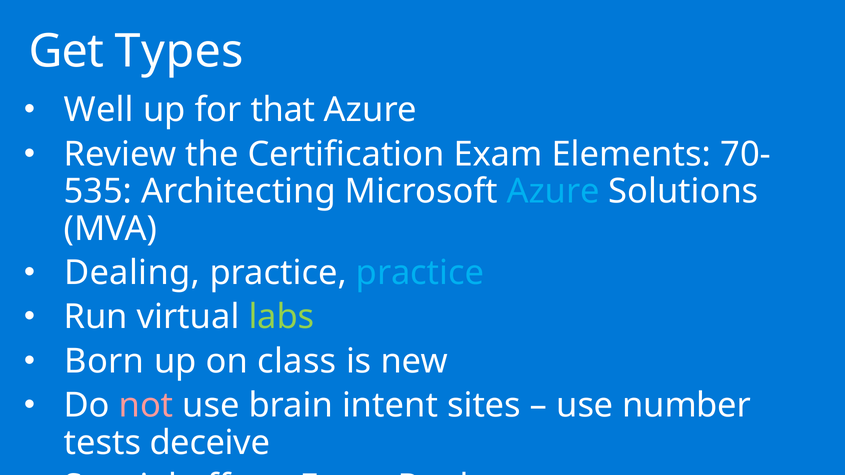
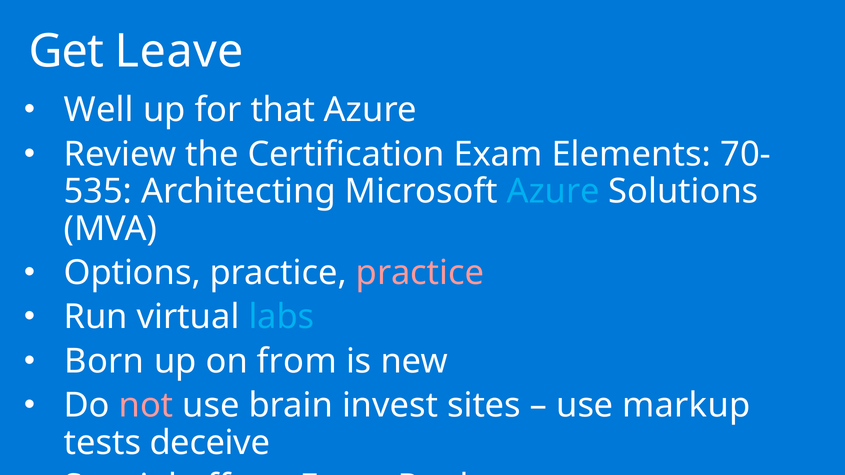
Types: Types -> Leave
Dealing: Dealing -> Options
practice at (420, 273) colour: light blue -> pink
labs colour: light green -> light blue
class: class -> from
intent: intent -> invest
number: number -> markup
